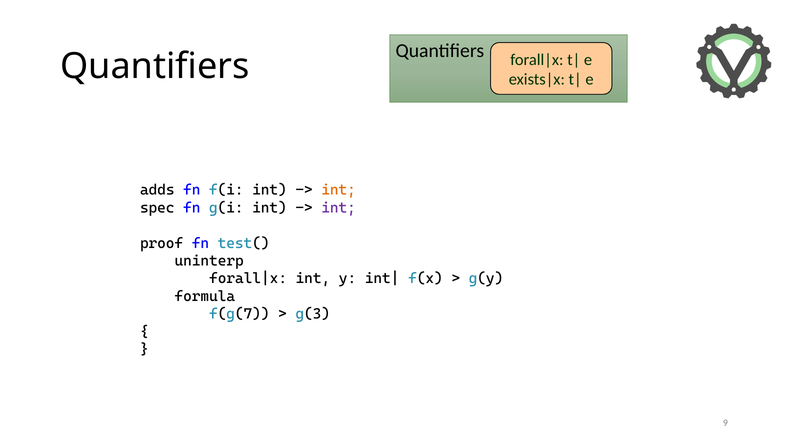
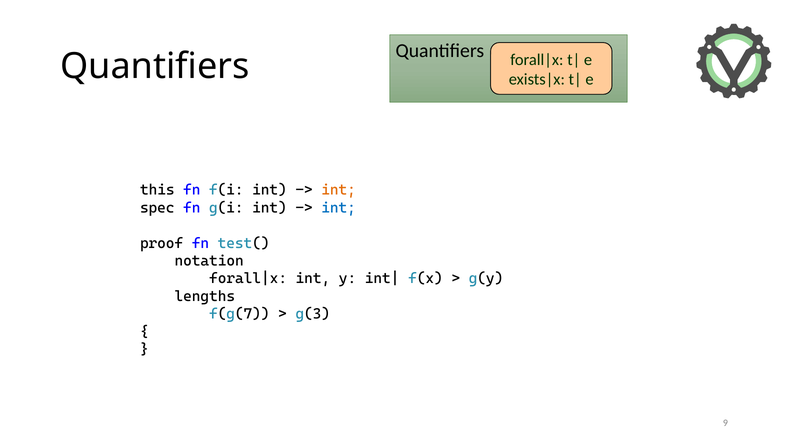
adds: adds -> this
int at (339, 208) colour: purple -> blue
uninterp: uninterp -> notation
formula: formula -> lengths
